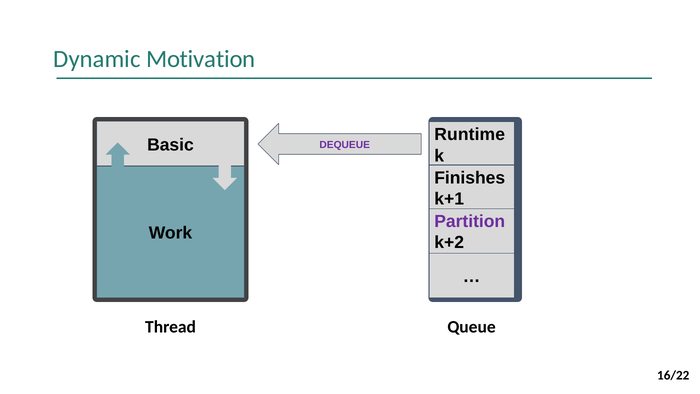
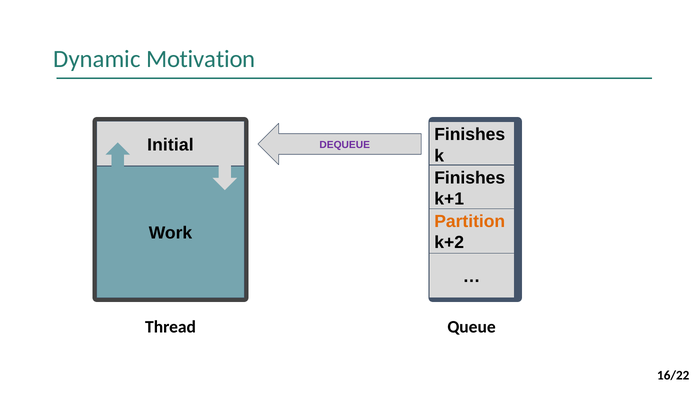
Runtime at (470, 135): Runtime -> Finishes
Basic: Basic -> Initial
Partition colour: purple -> orange
